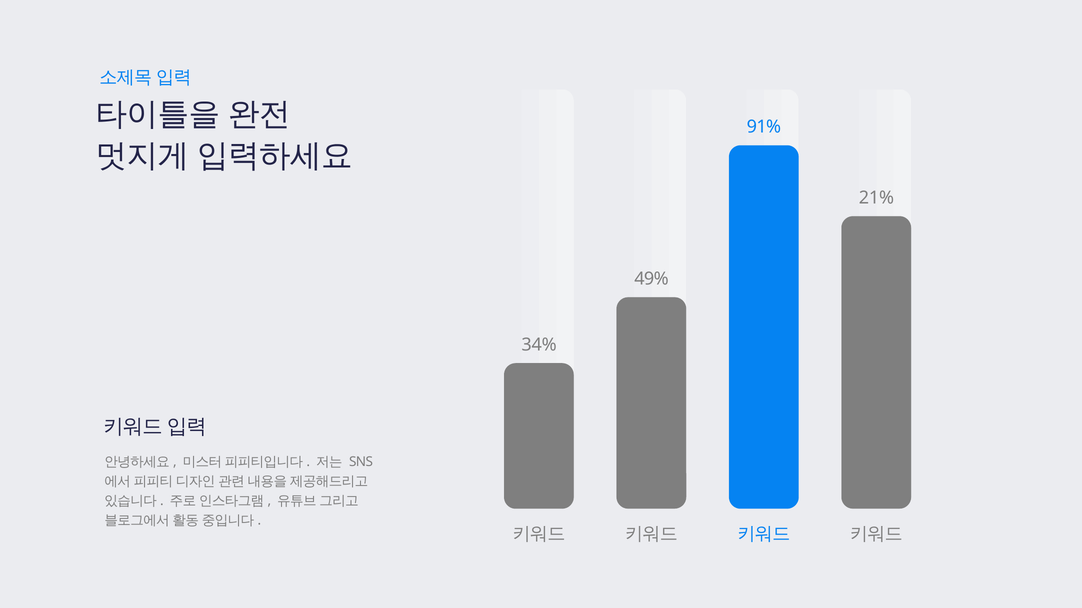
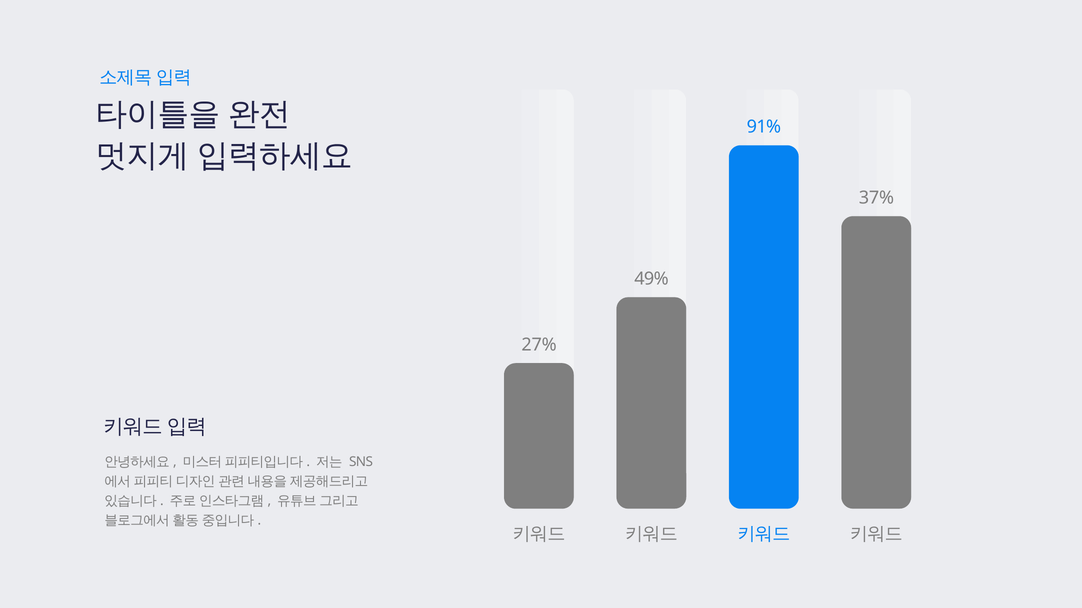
21%: 21% -> 37%
34%: 34% -> 27%
